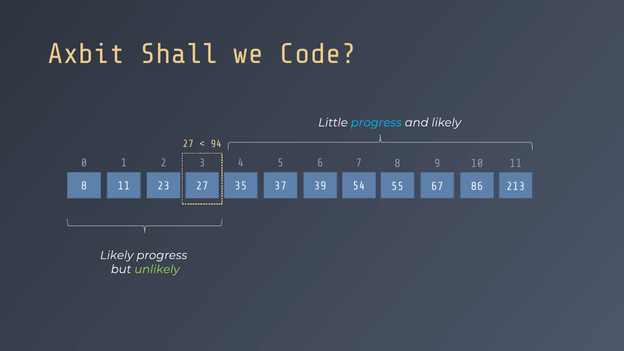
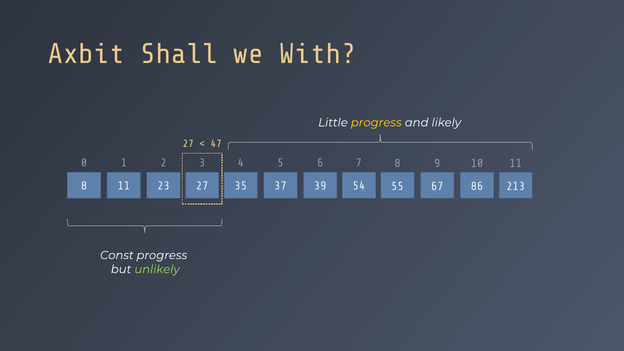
Code: Code -> With
progress at (376, 123) colour: light blue -> yellow
94: 94 -> 47
Likely at (117, 255): Likely -> Const
